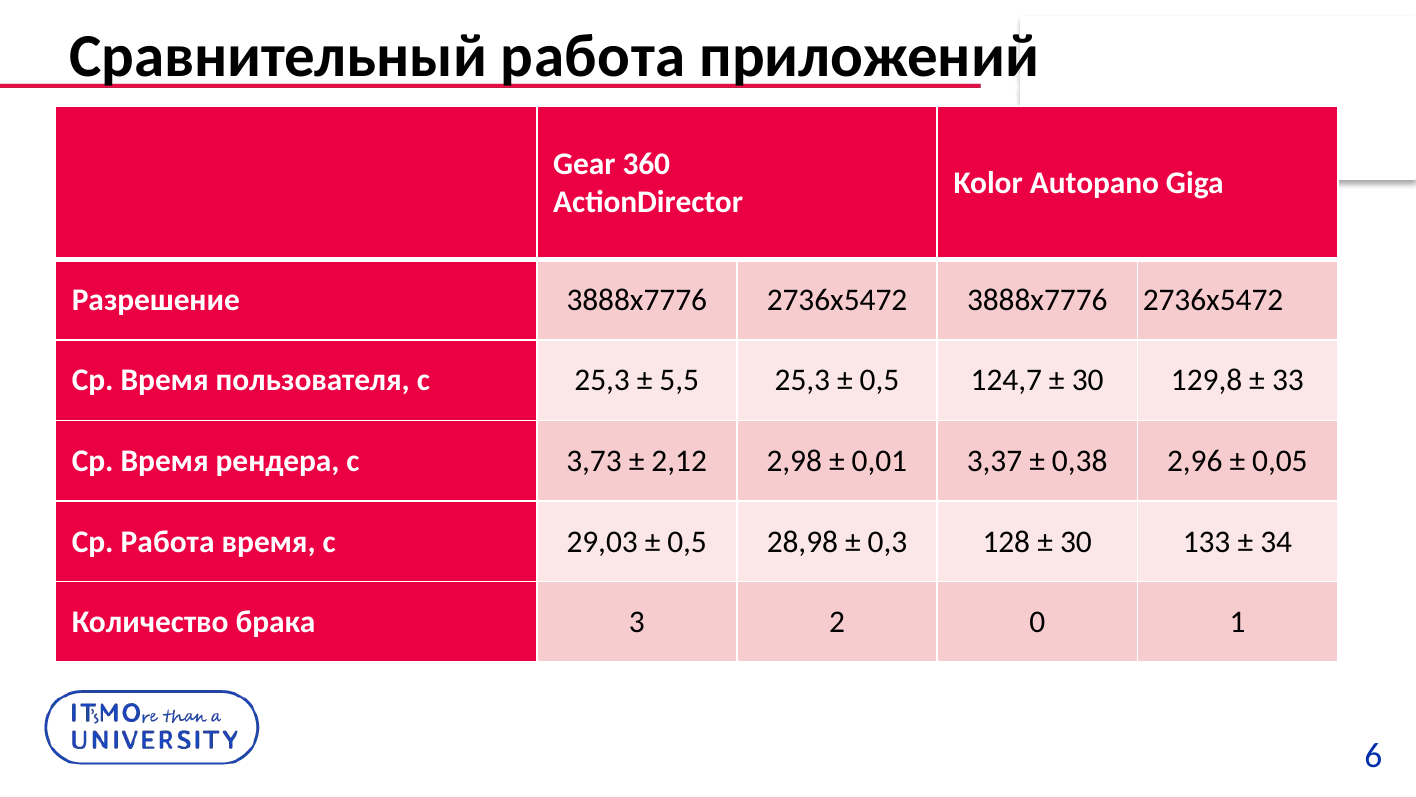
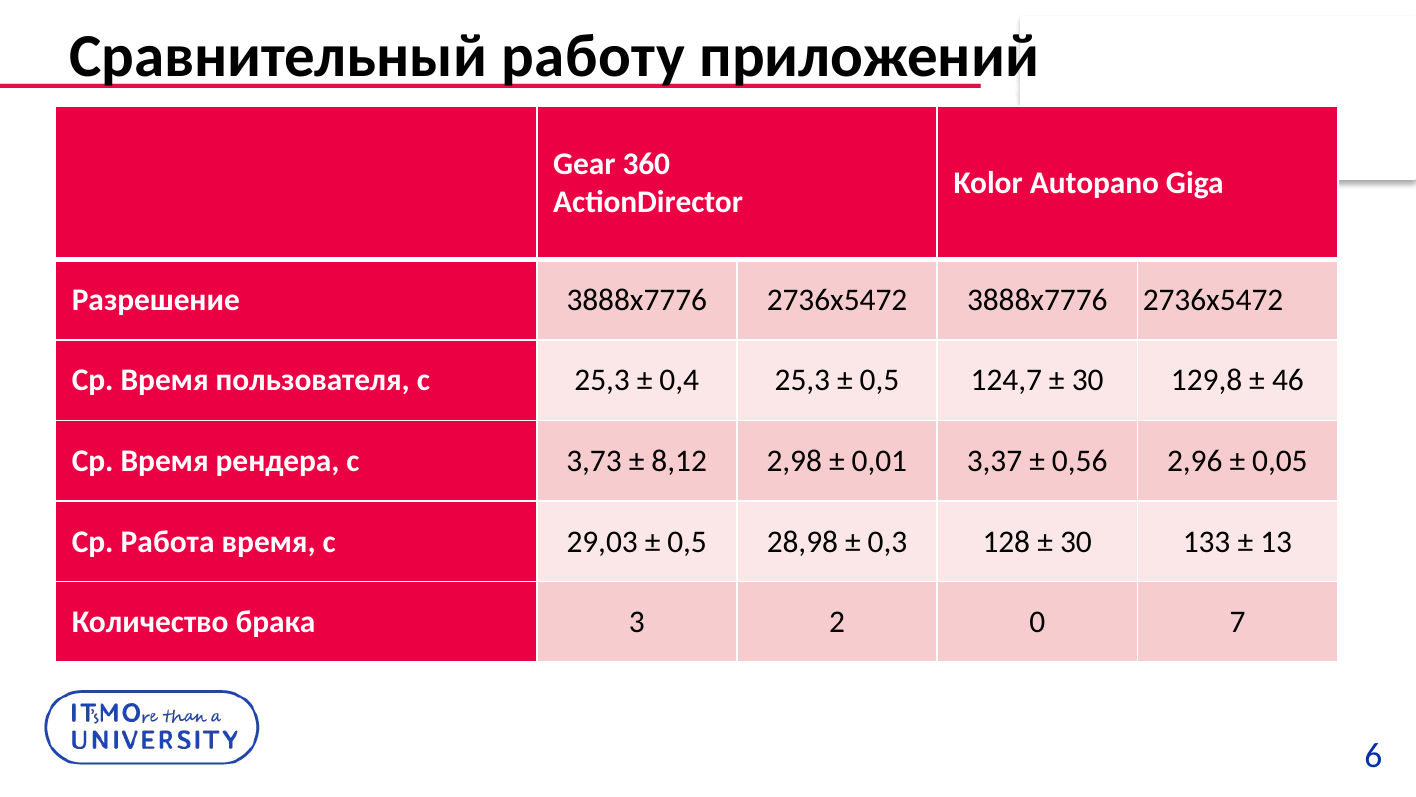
Сравнительный работа: работа -> работу
5,5: 5,5 -> 0,4
33: 33 -> 46
2,12: 2,12 -> 8,12
0,38: 0,38 -> 0,56
34: 34 -> 13
1: 1 -> 7
